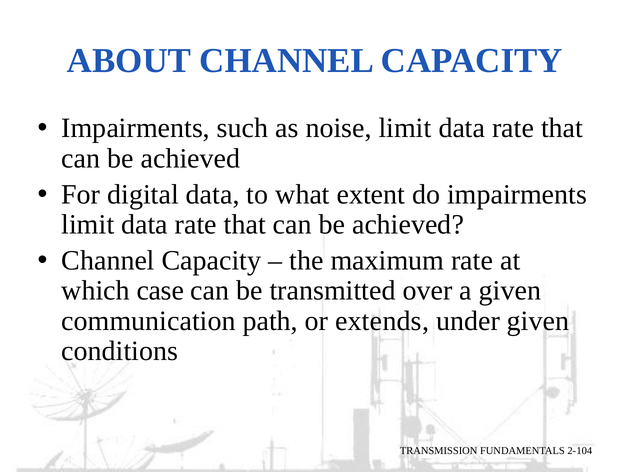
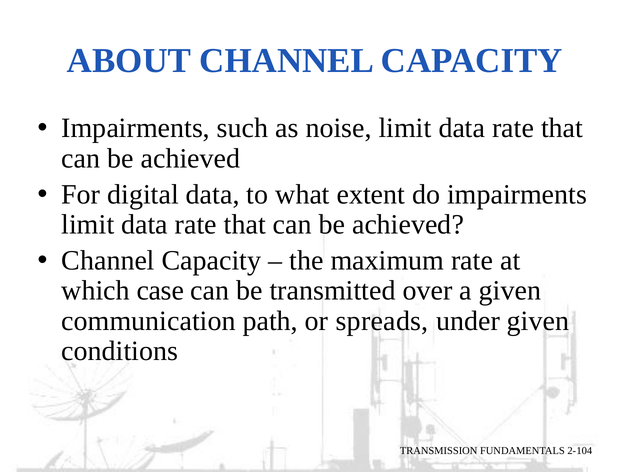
extends: extends -> spreads
